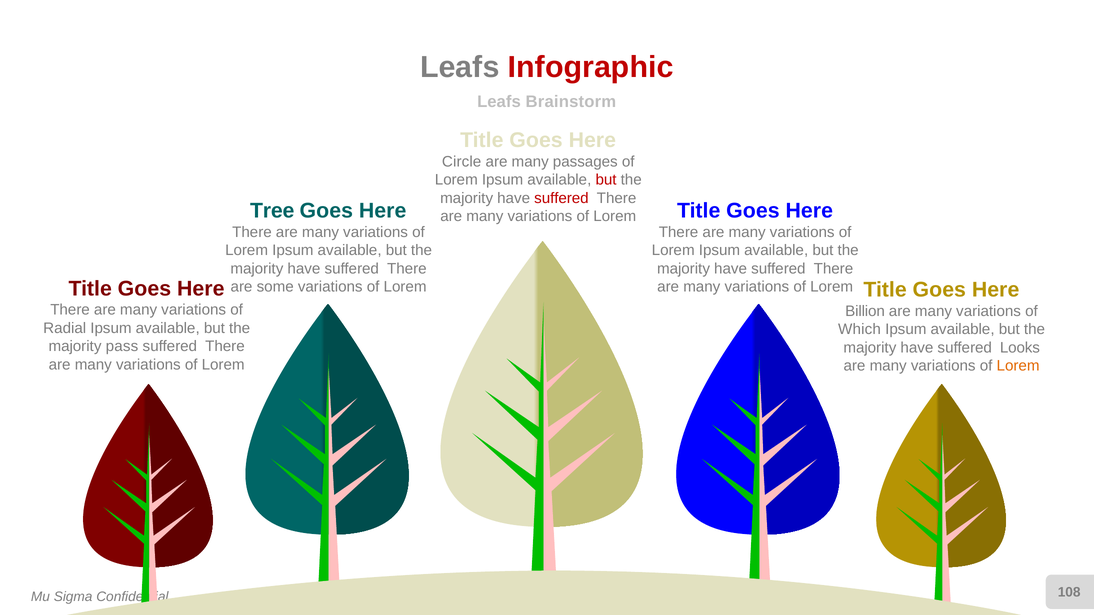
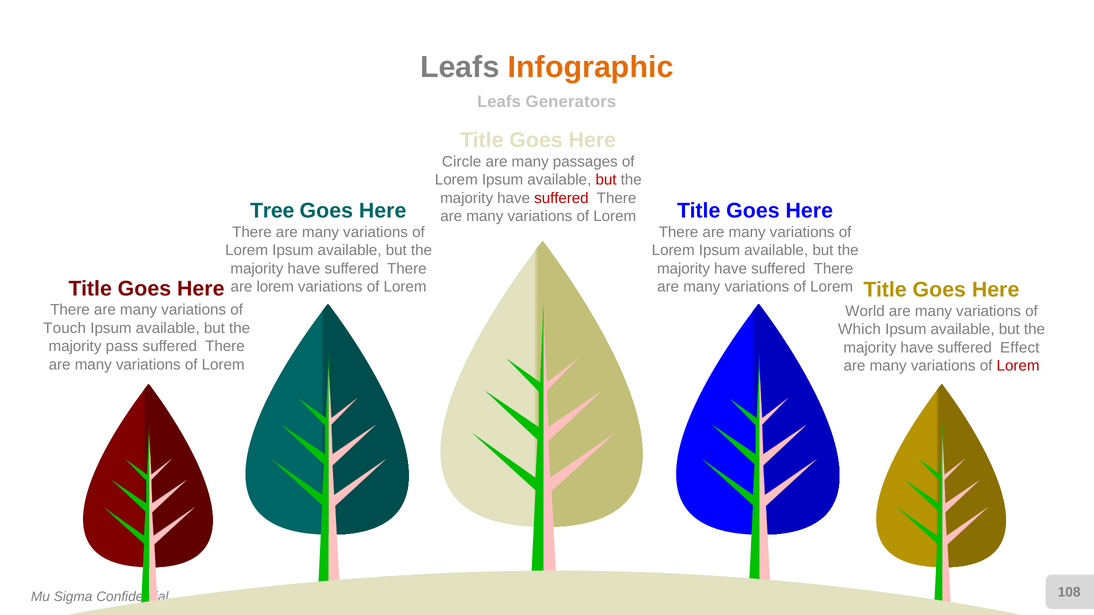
Infographic colour: red -> orange
Brainstorm: Brainstorm -> Generators
are some: some -> lorem
Billion: Billion -> World
Radial: Radial -> Touch
Looks: Looks -> Effect
Lorem at (1018, 366) colour: orange -> red
